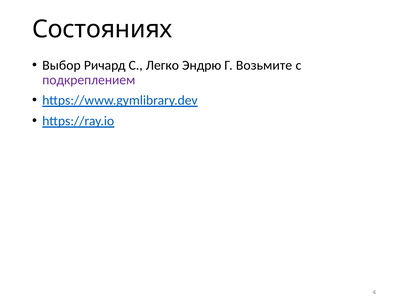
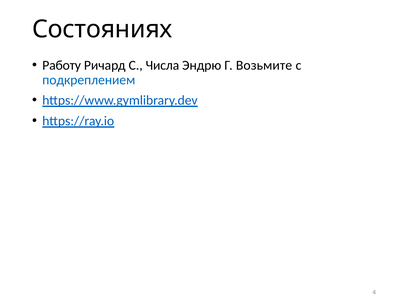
Выбор: Выбор -> Работу
Легко: Легко -> Числа
подкреплением colour: purple -> blue
